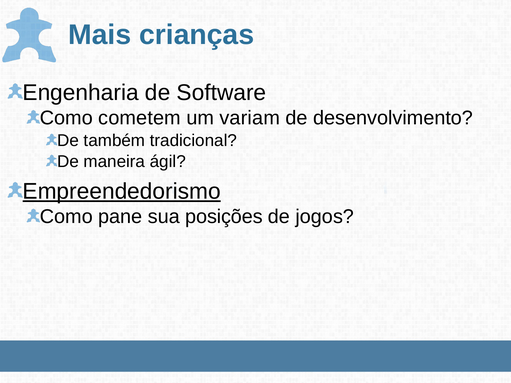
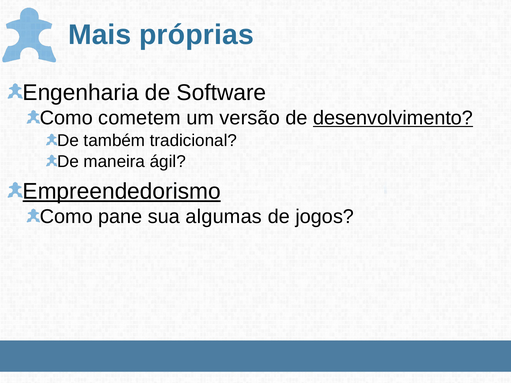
crianças: crianças -> próprias
variam: variam -> versão
desenvolvimento underline: none -> present
posições: posições -> algumas
